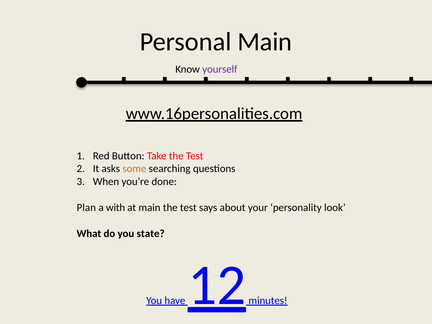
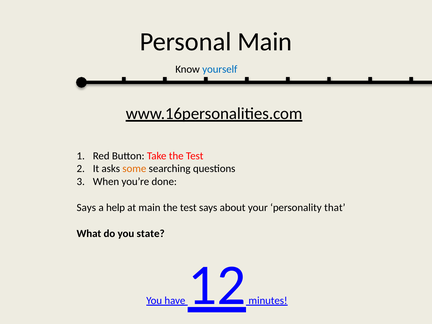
yourself colour: purple -> blue
Plan at (86, 208): Plan -> Says
with: with -> help
look: look -> that
